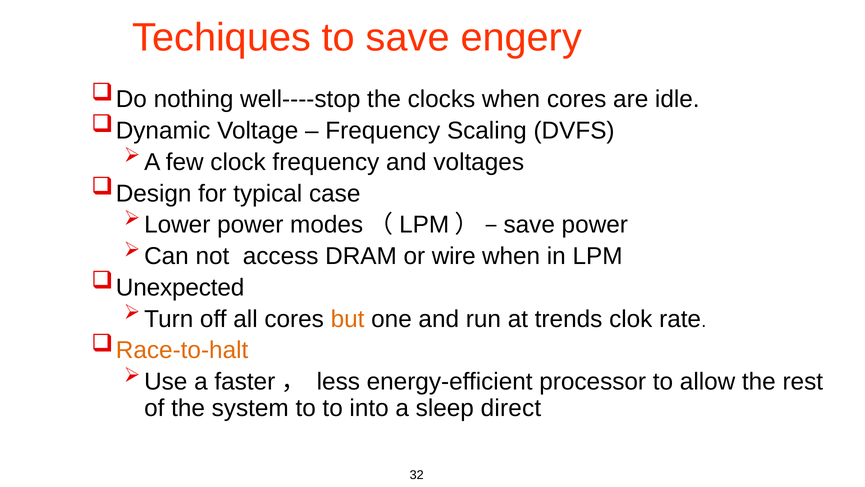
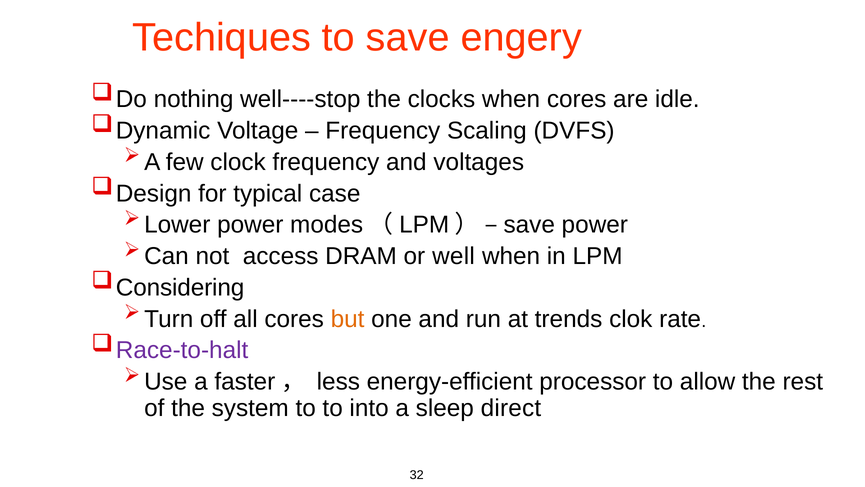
wire: wire -> well
Unexpected: Unexpected -> Considering
Race-to-halt colour: orange -> purple
